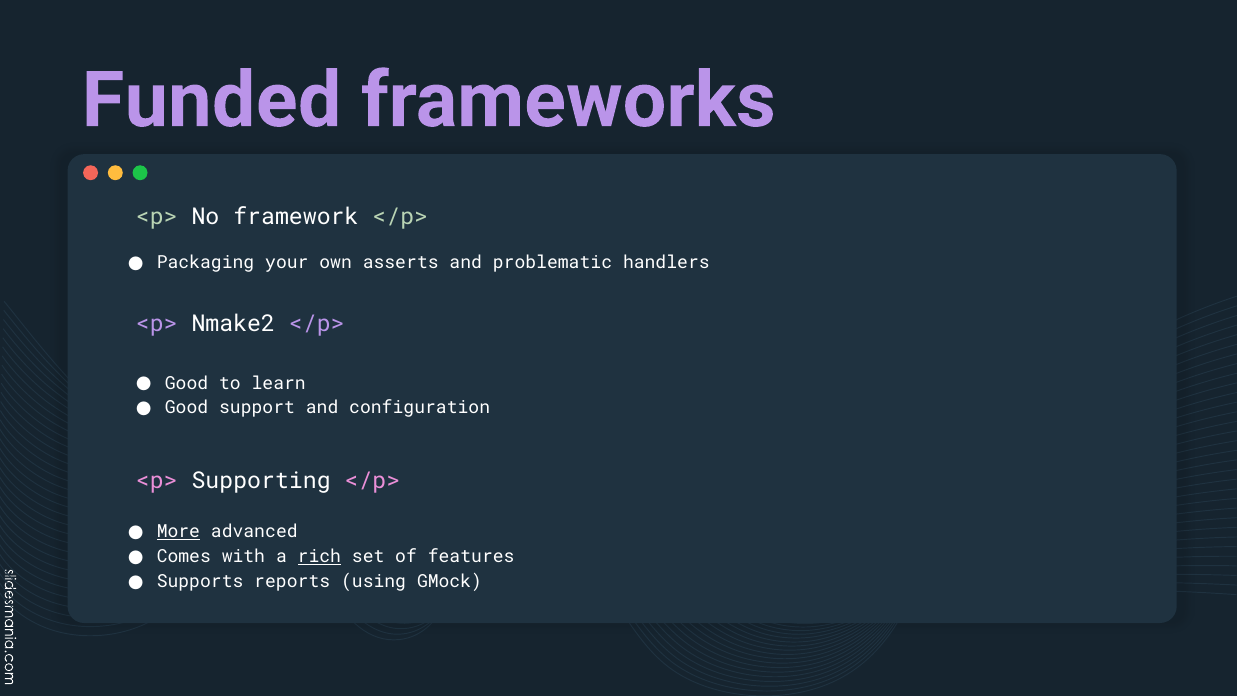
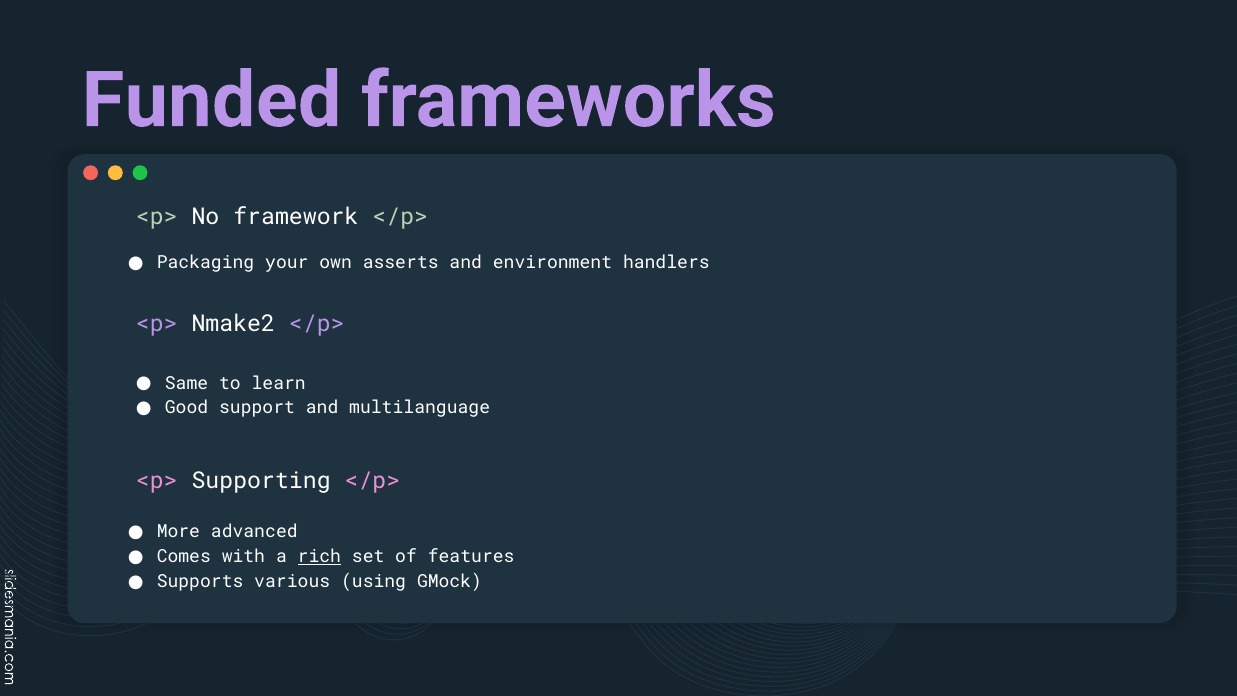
problematic: problematic -> environment
Good at (187, 383): Good -> Same
configuration: configuration -> multilanguage
More underline: present -> none
reports: reports -> various
